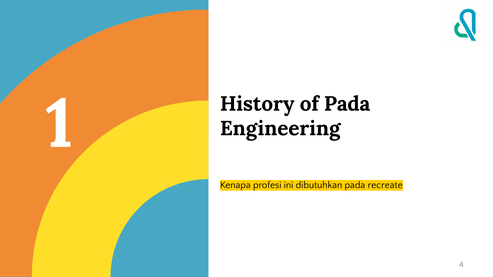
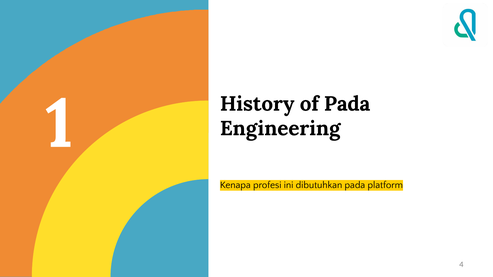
recreate: recreate -> platform
